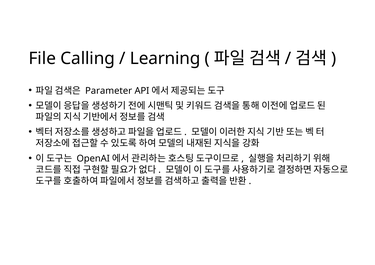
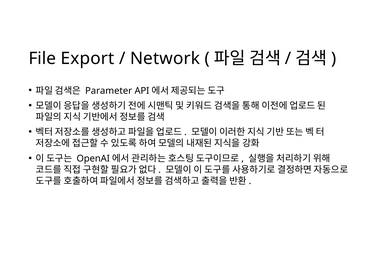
Calling: Calling -> Export
Learning: Learning -> Network
